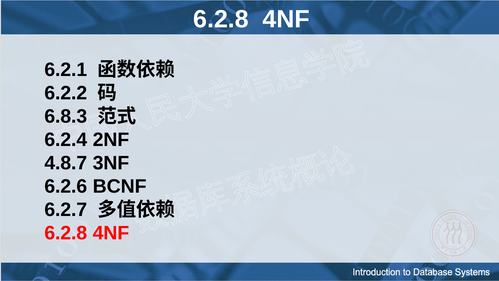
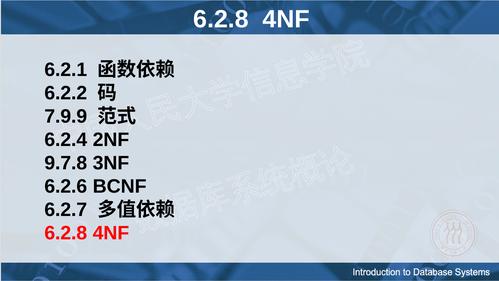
6.8.3: 6.8.3 -> 7.9.9
4.8.7: 4.8.7 -> 9.7.8
